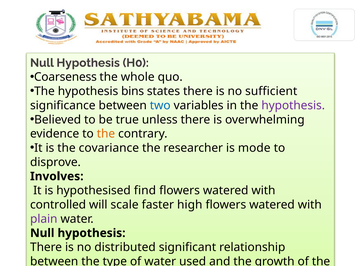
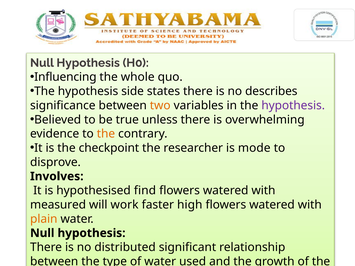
Coarseness: Coarseness -> Influencing
bins: bins -> side
sufficient: sufficient -> describes
two colour: blue -> orange
covariance: covariance -> checkpoint
controlled: controlled -> measured
scale: scale -> work
plain colour: purple -> orange
